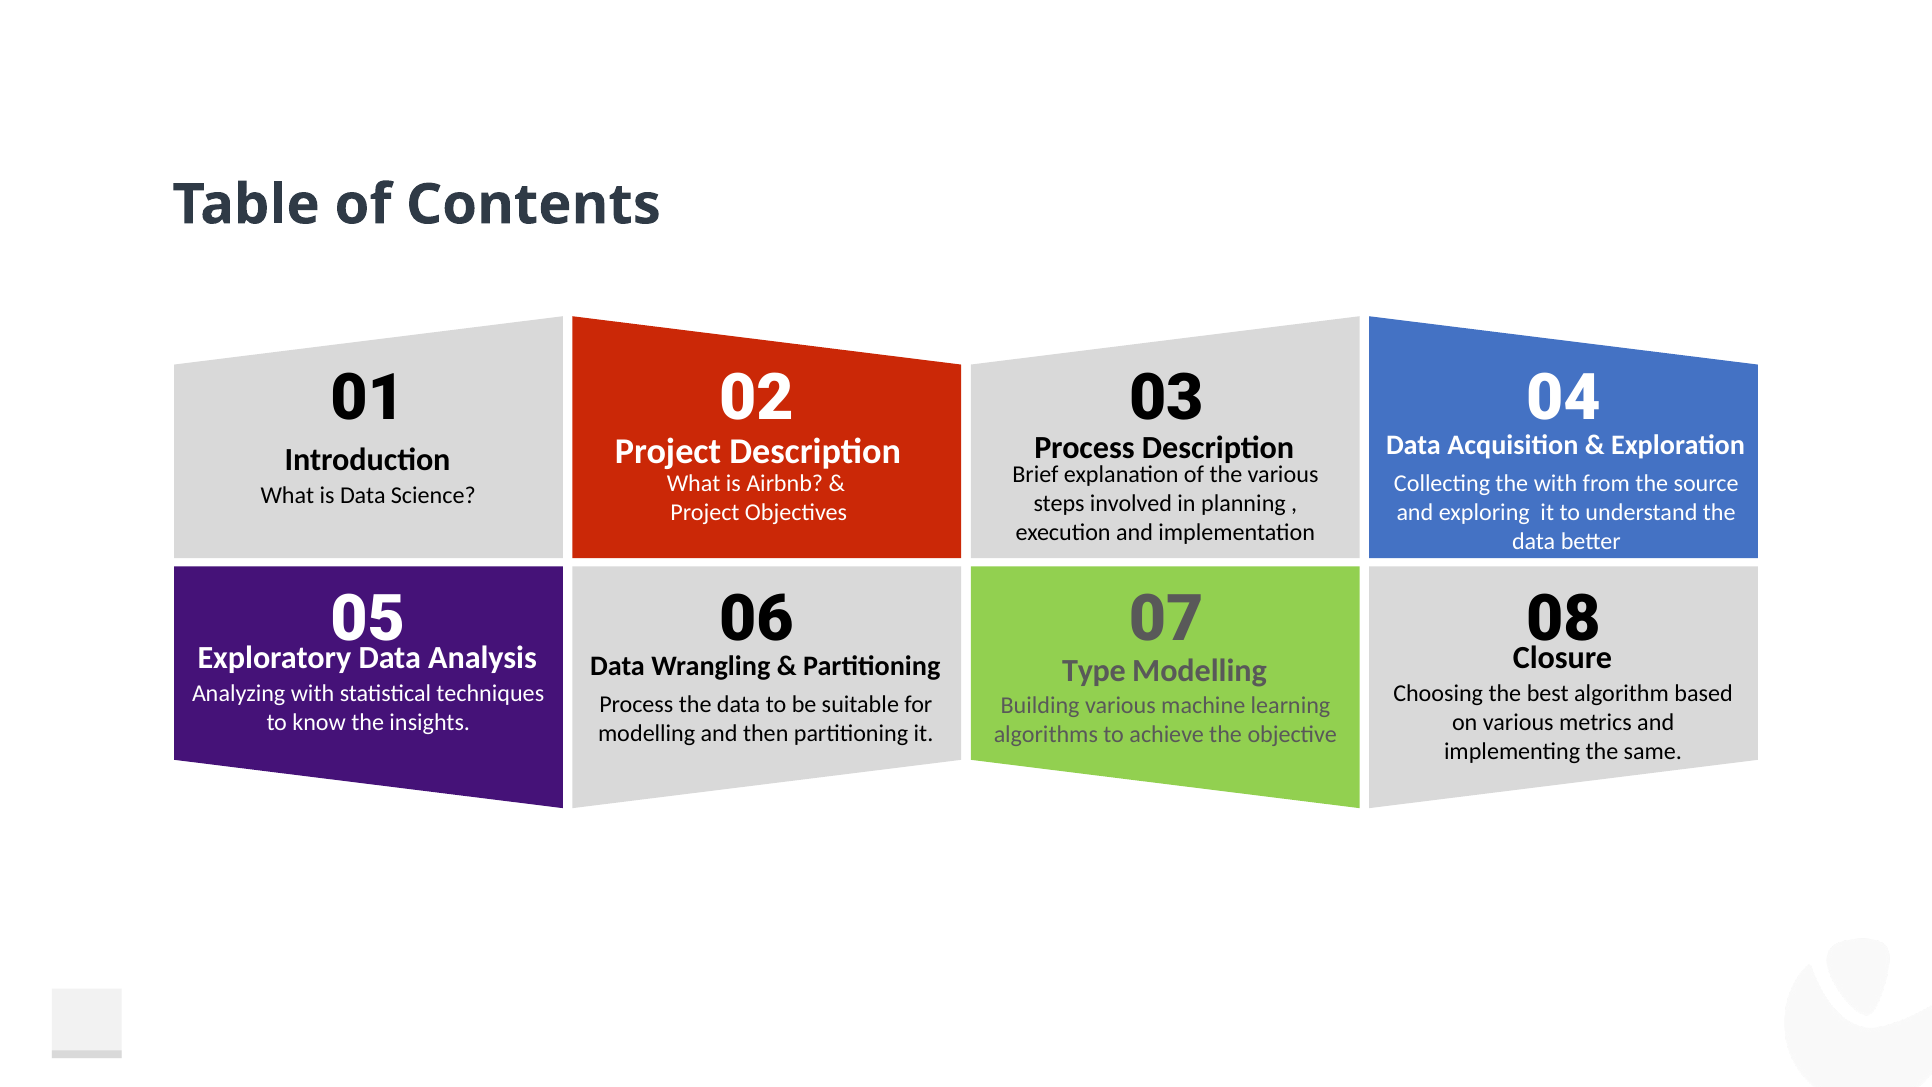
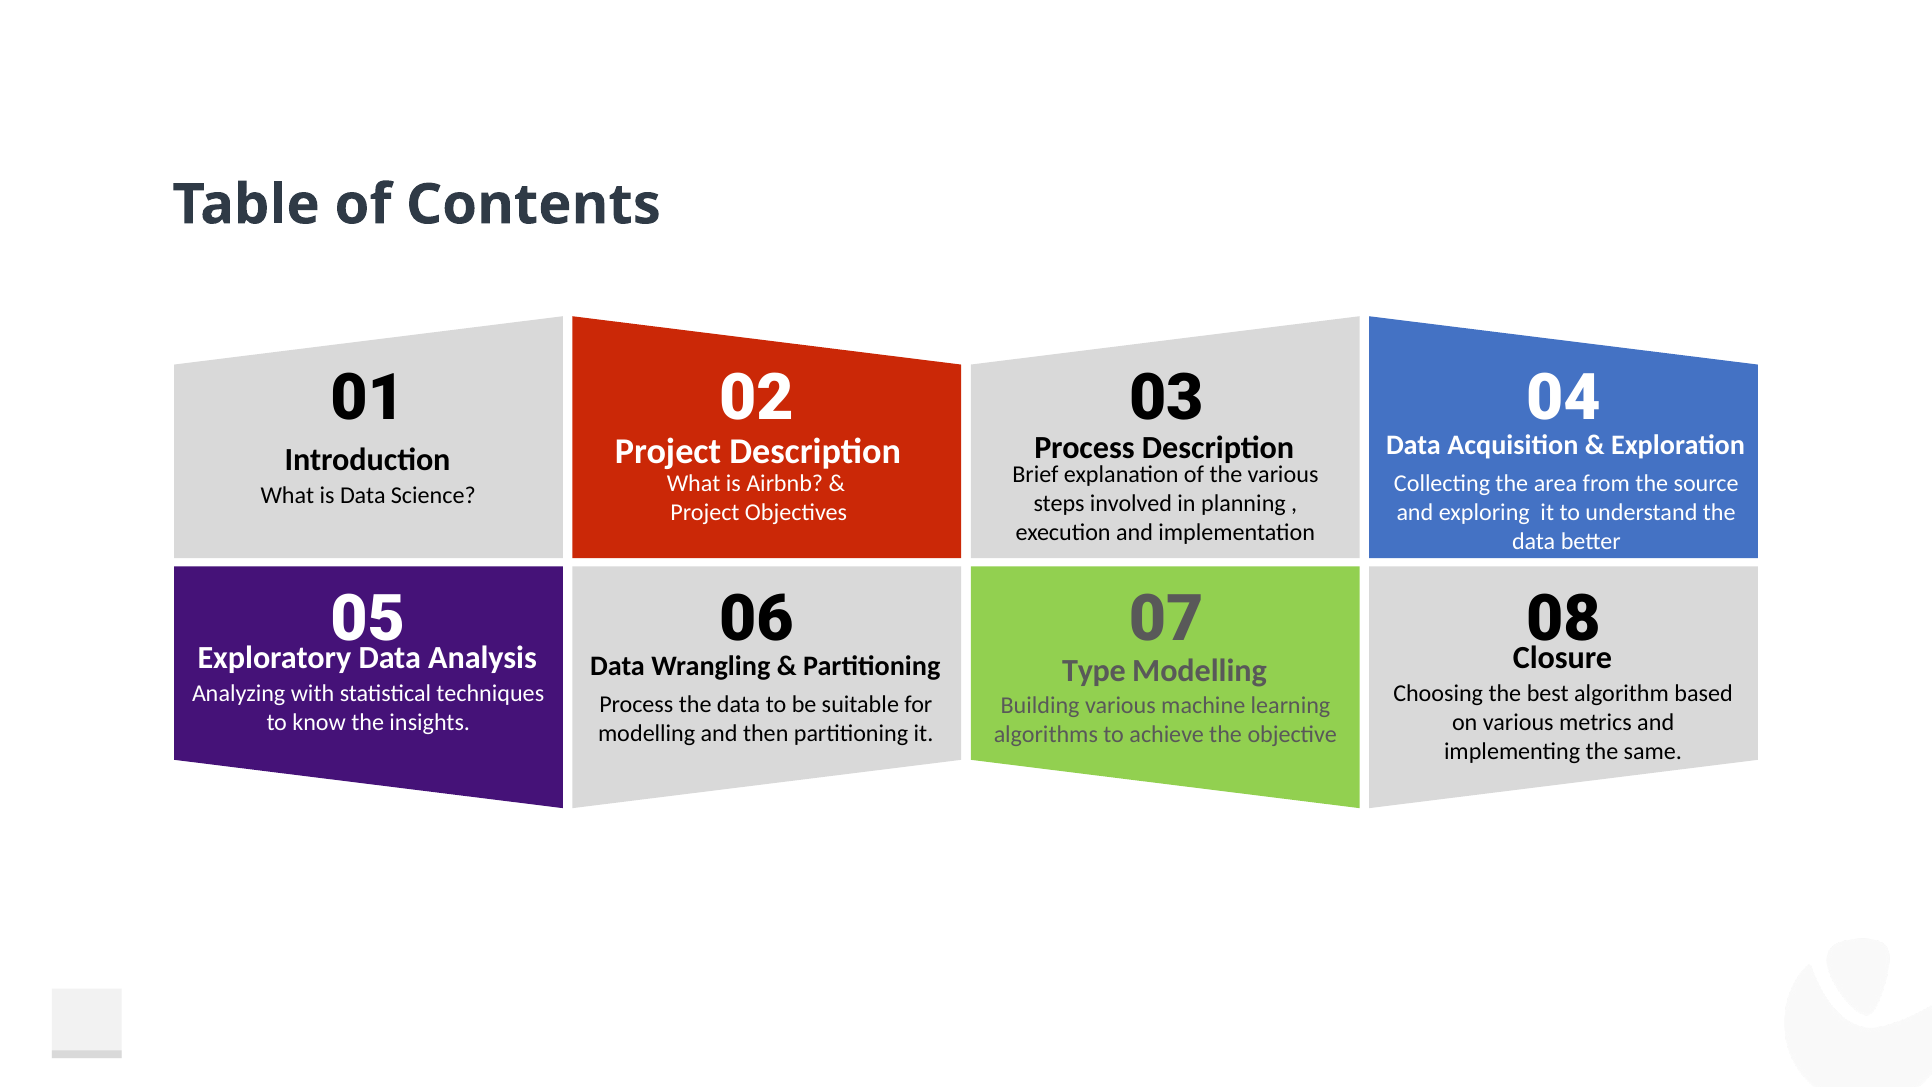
the with: with -> area
